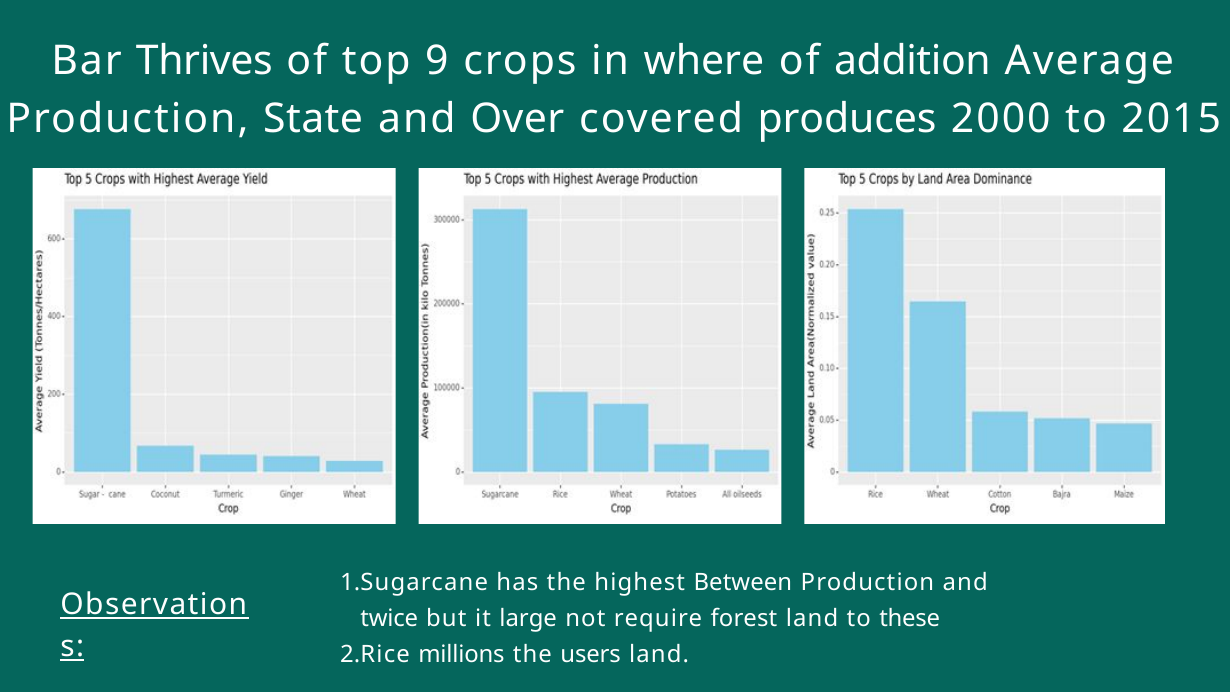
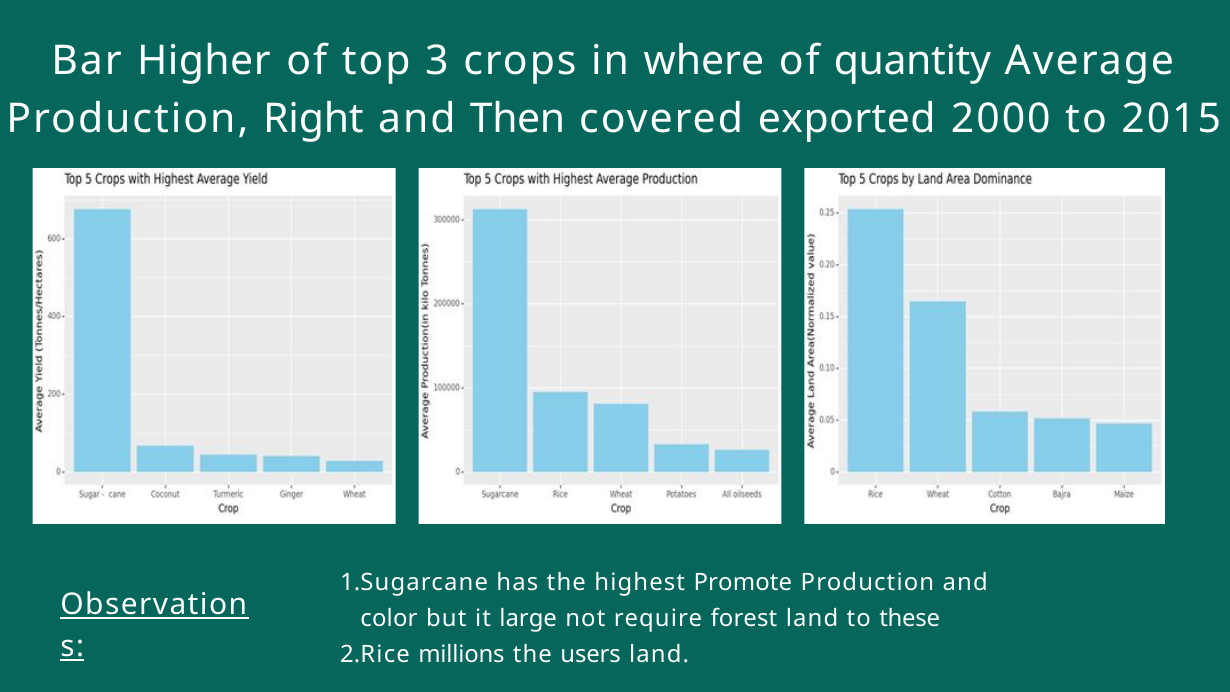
Thrives: Thrives -> Higher
9: 9 -> 3
addition: addition -> quantity
State: State -> Right
Over: Over -> Then
produces: produces -> exported
Between: Between -> Promote
twice: twice -> color
